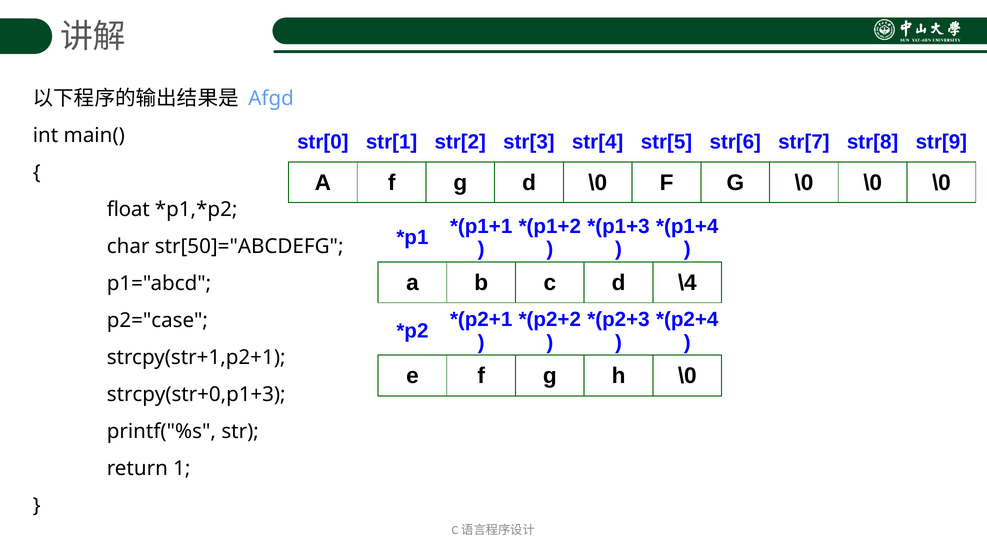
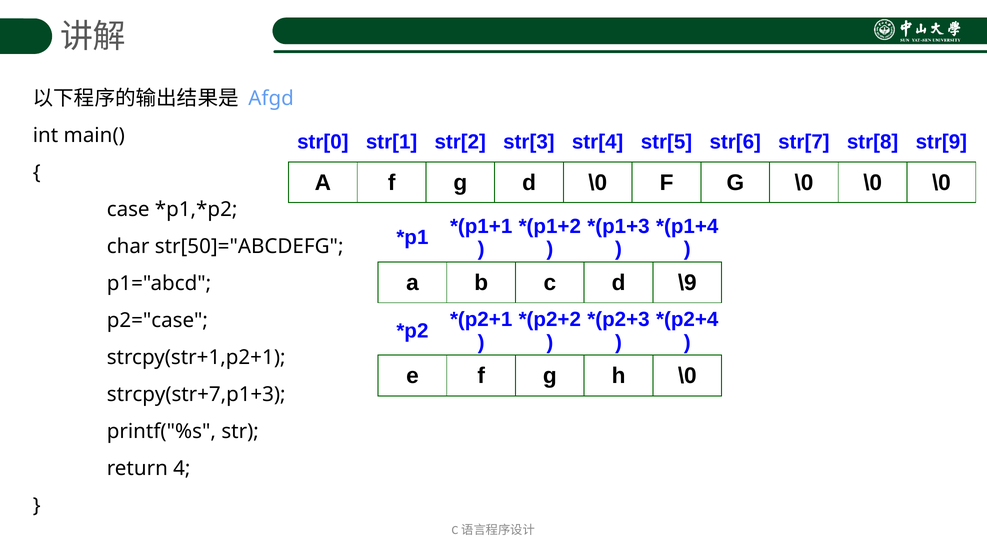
float: float -> case
\4: \4 -> \9
strcpy(str+0,p1+3: strcpy(str+0,p1+3 -> strcpy(str+7,p1+3
1: 1 -> 4
